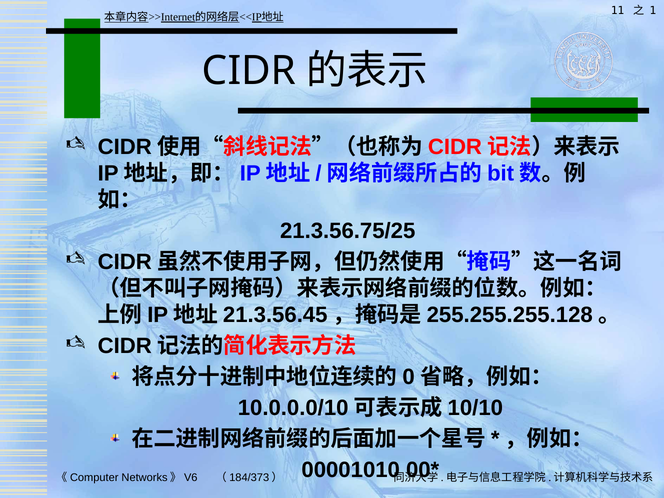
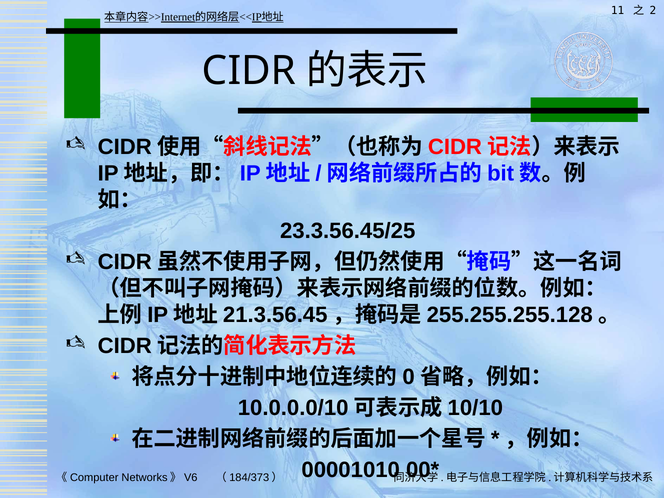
1: 1 -> 2
21.3.56.75/25: 21.3.56.75/25 -> 23.3.56.45/25
